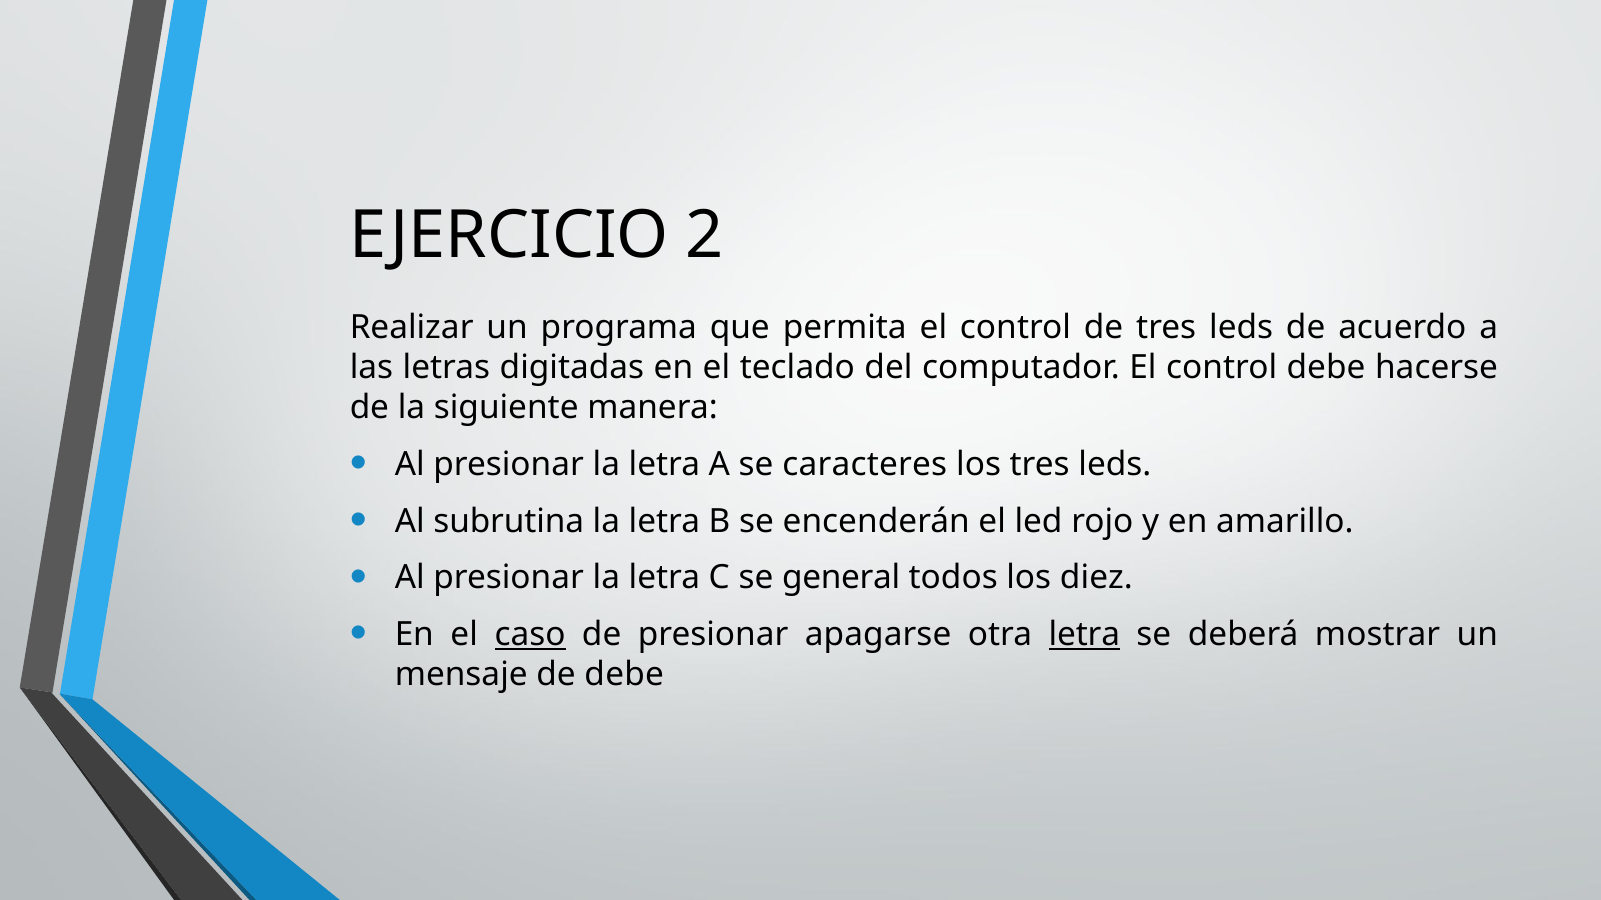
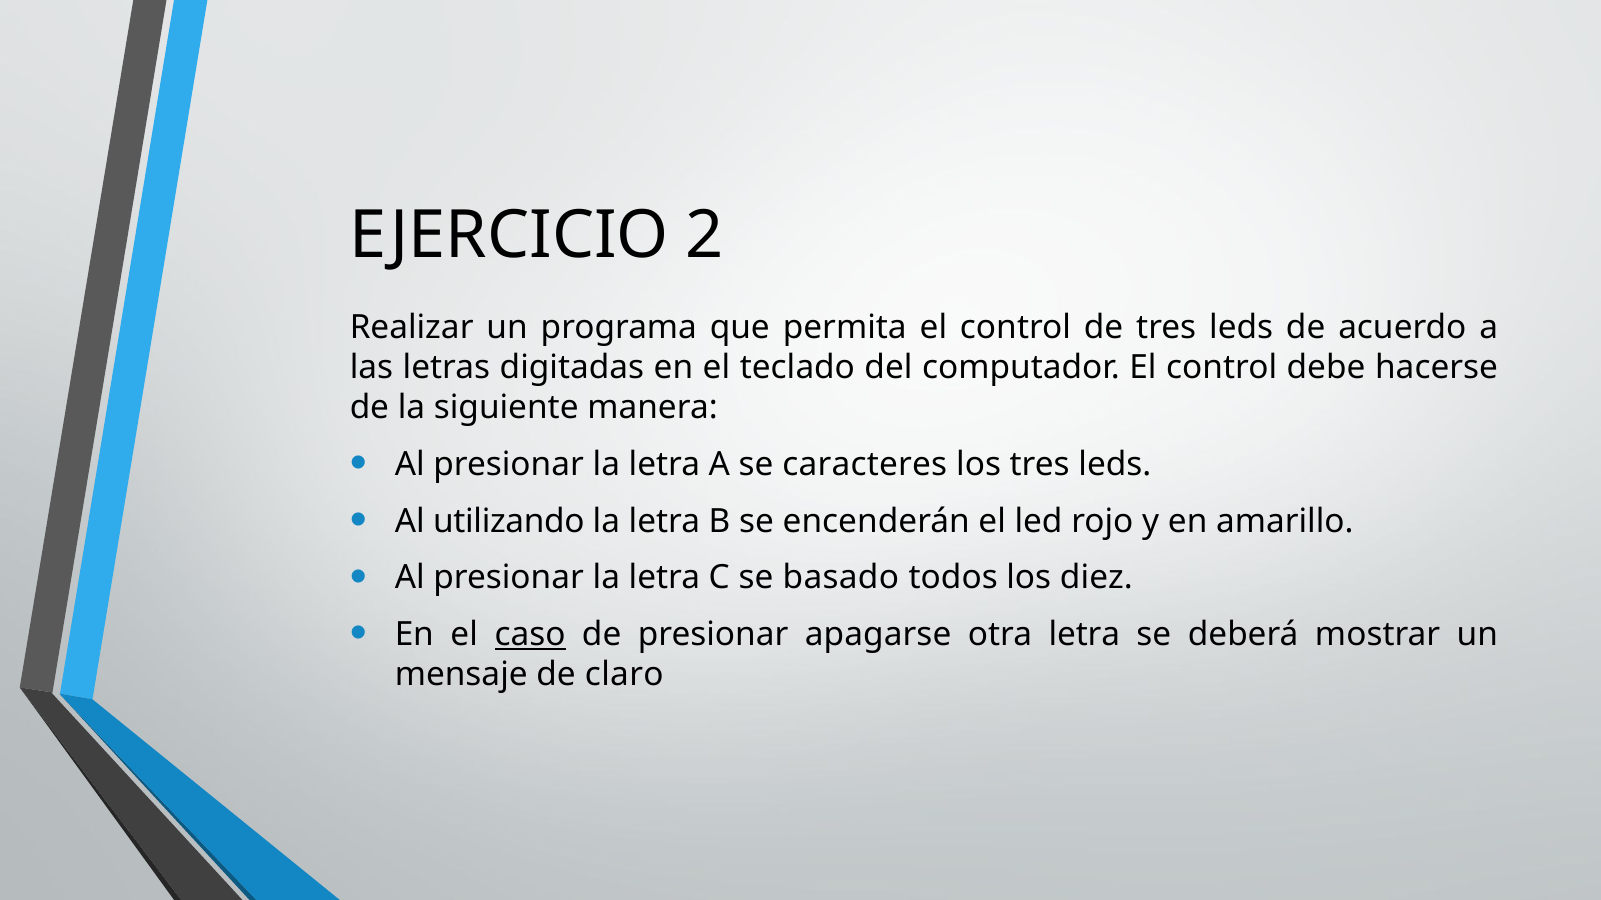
subrutina: subrutina -> utilizando
general: general -> basado
letra at (1084, 635) underline: present -> none
de debe: debe -> claro
